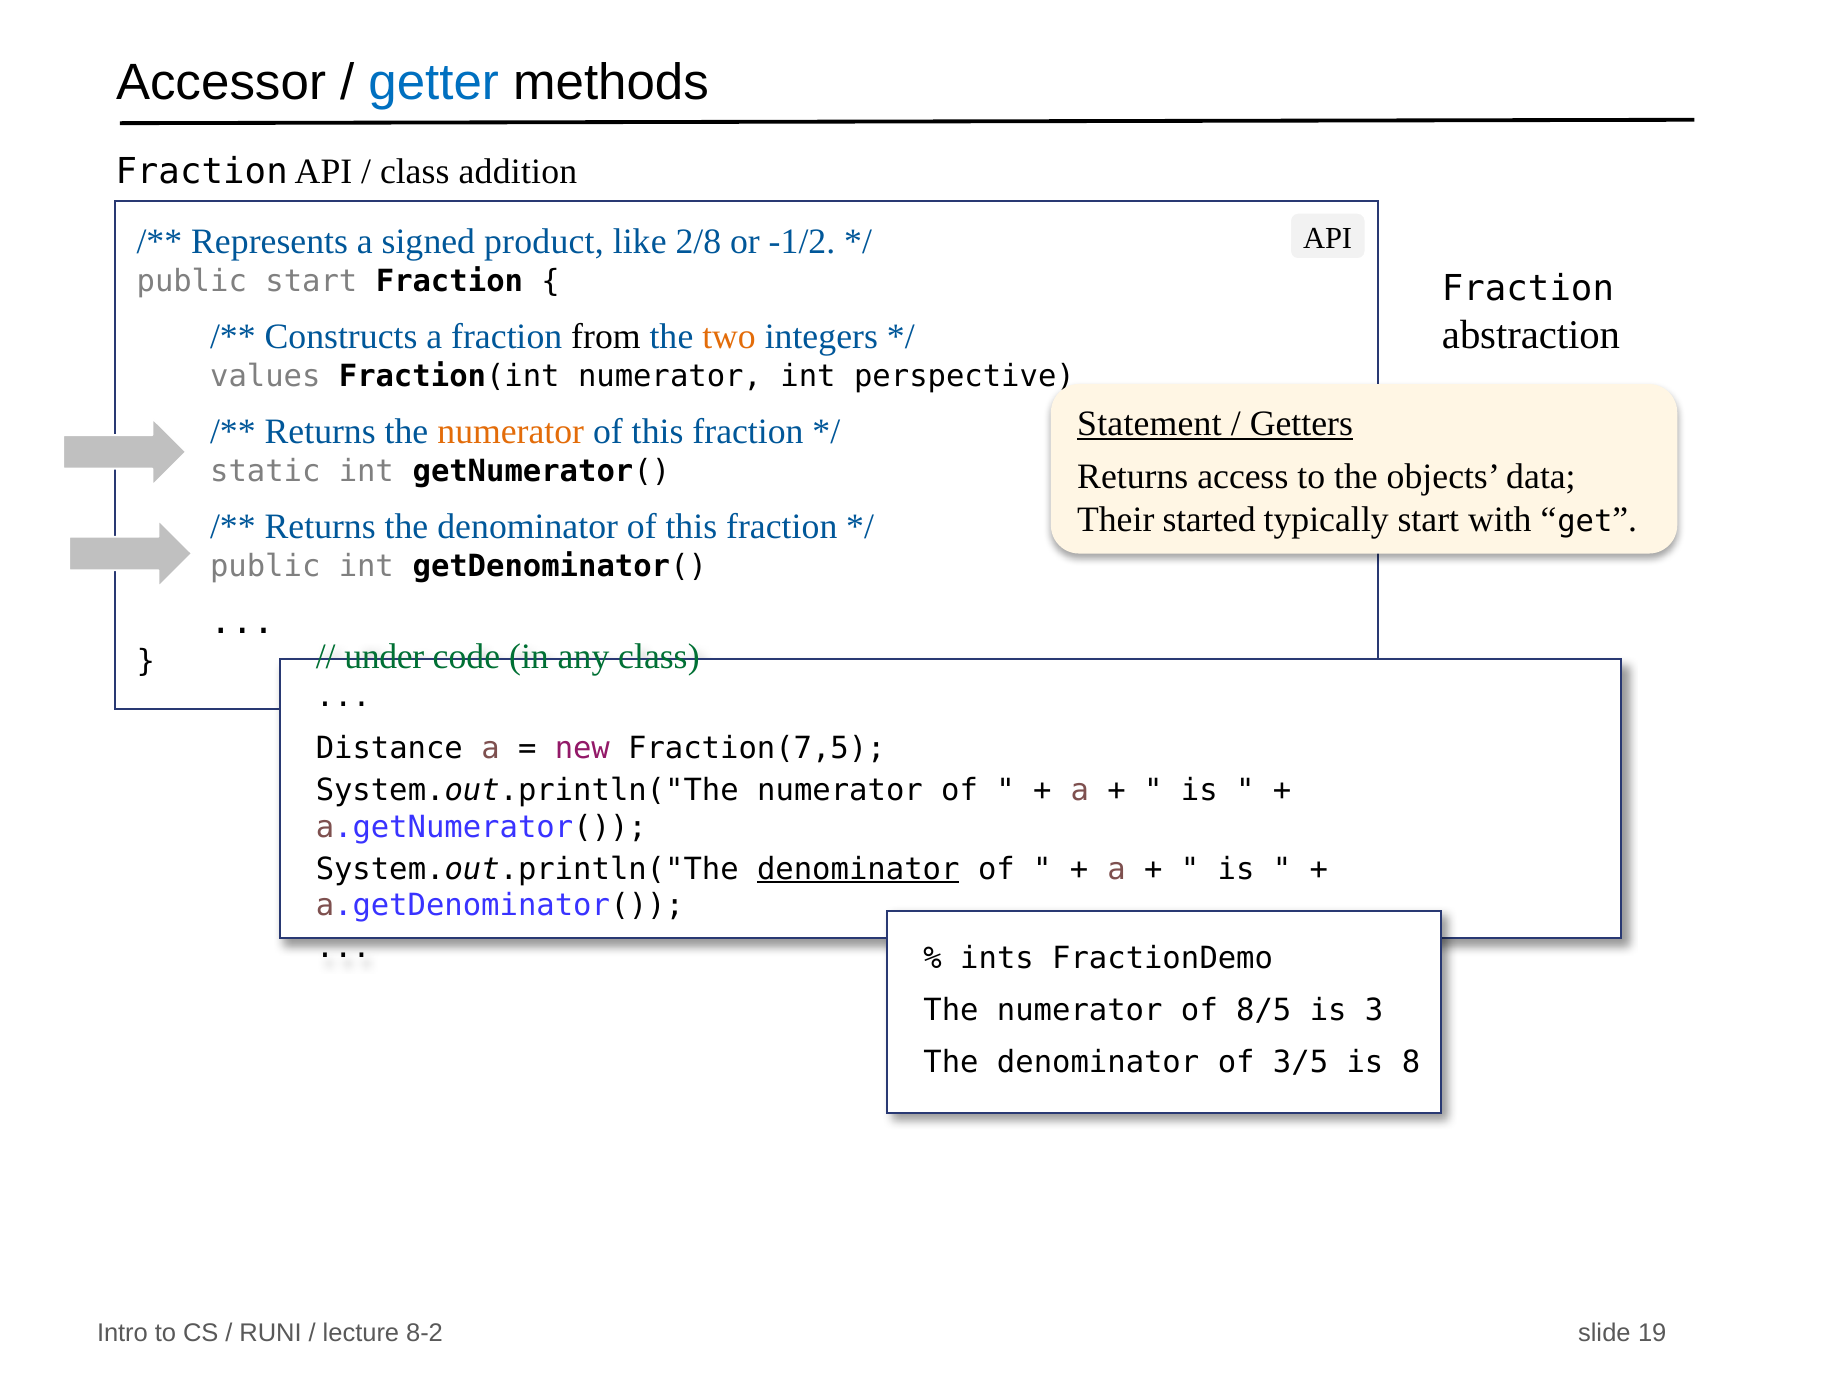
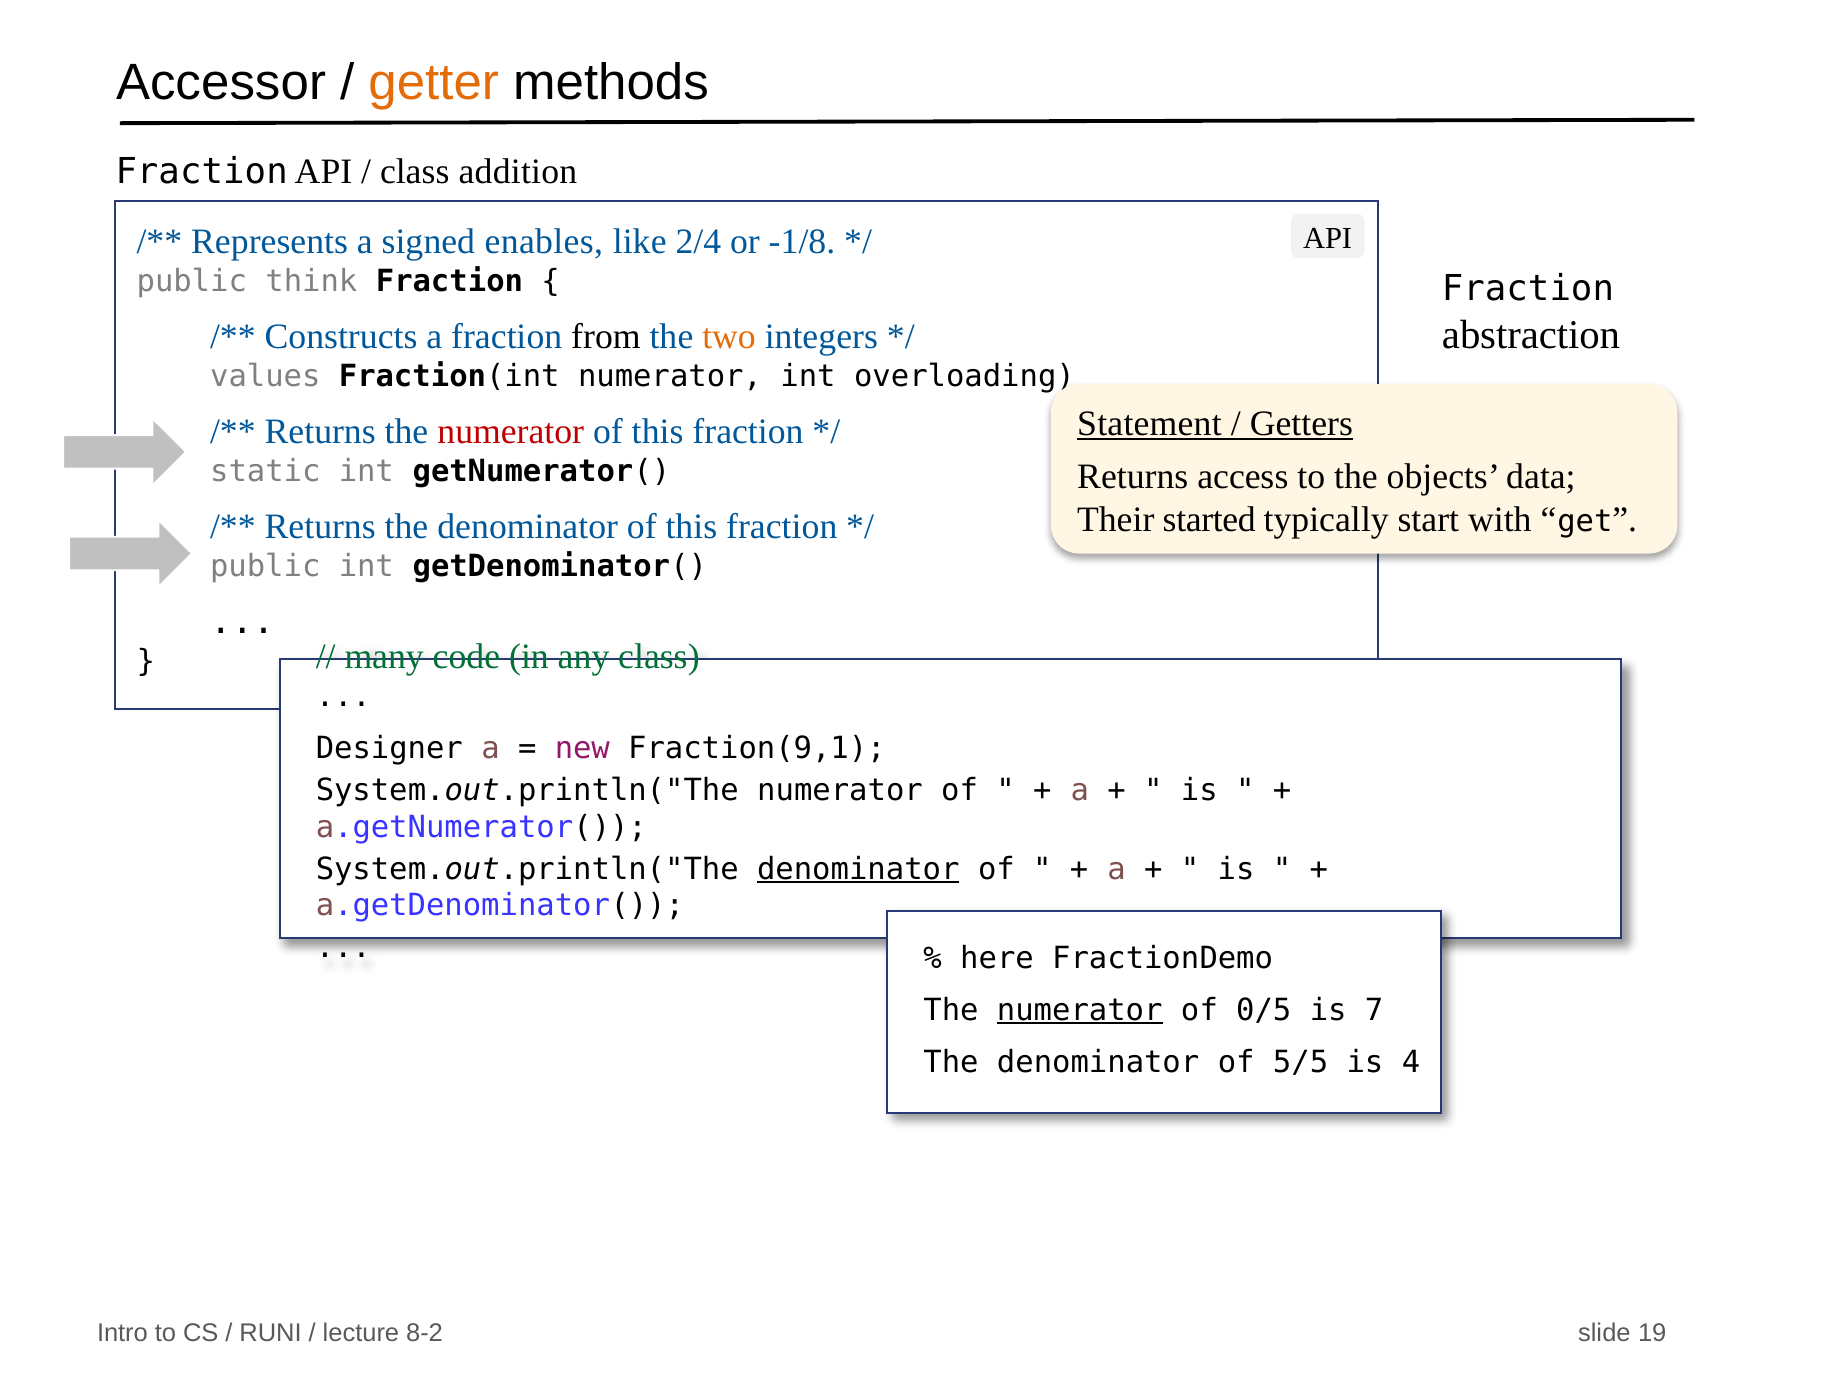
getter colour: blue -> orange
product: product -> enables
2/8: 2/8 -> 2/4
-1/2: -1/2 -> -1/8
public start: start -> think
perspective: perspective -> overloading
numerator at (511, 432) colour: orange -> red
under: under -> many
Distance: Distance -> Designer
Fraction(7,5: Fraction(7,5 -> Fraction(9,1
ints: ints -> here
numerator at (1080, 1010) underline: none -> present
8/5: 8/5 -> 0/5
3: 3 -> 7
3/5: 3/5 -> 5/5
8: 8 -> 4
